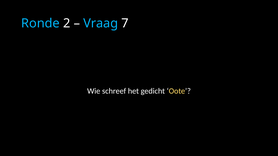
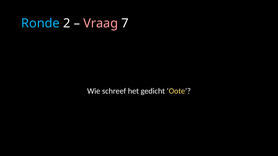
Vraag colour: light blue -> pink
